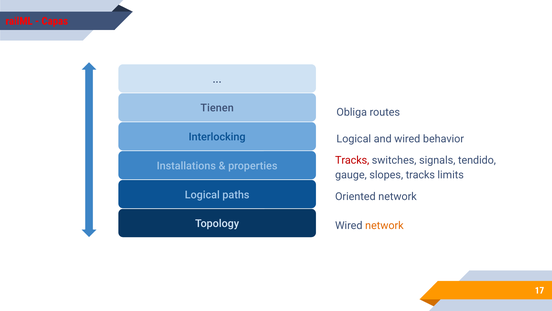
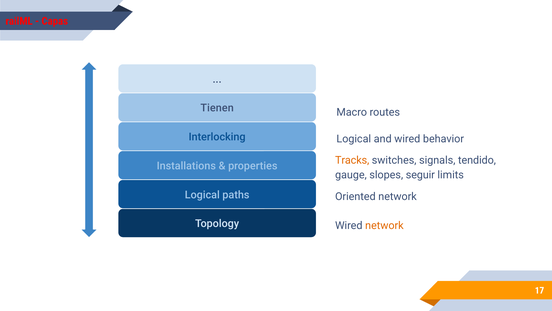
Obliga: Obliga -> Macro
Tracks at (352, 160) colour: red -> orange
slopes tracks: tracks -> seguir
